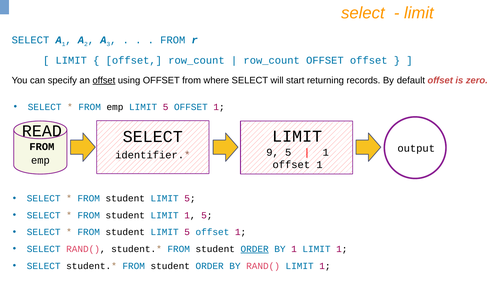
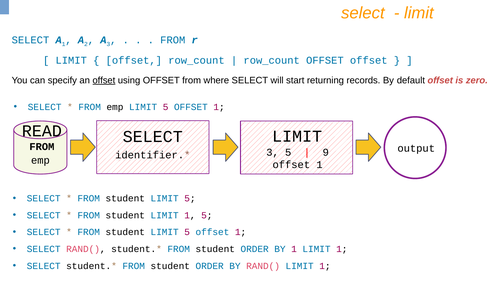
9 at (273, 152): 9 -> 3
1 at (326, 152): 1 -> 9
ORDER at (255, 249) underline: present -> none
